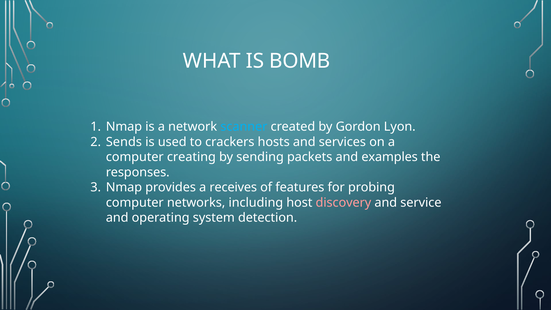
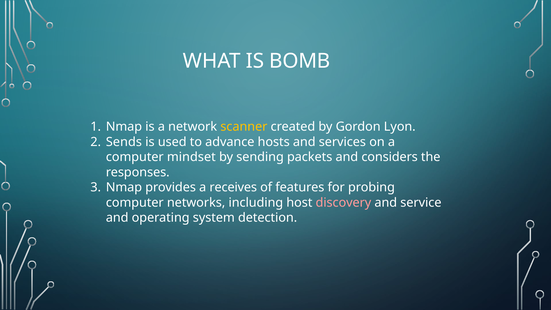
scanner colour: light blue -> yellow
crackers: crackers -> advance
creating: creating -> mindset
examples: examples -> considers
